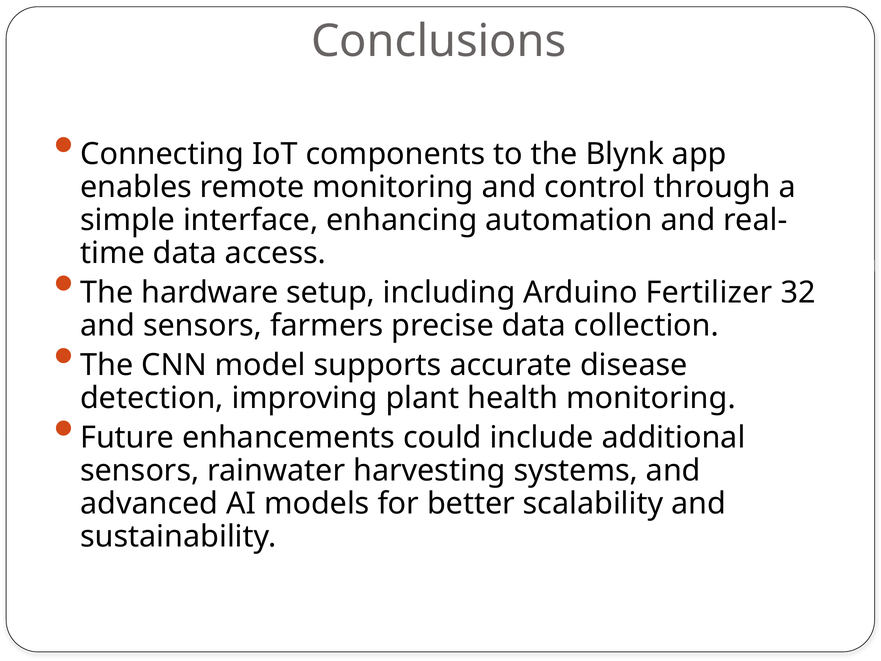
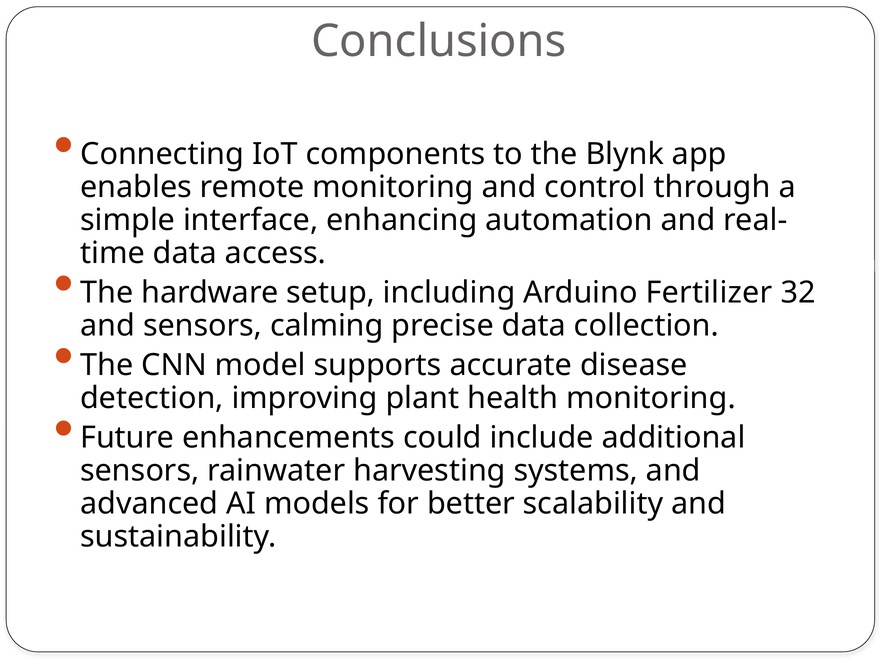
farmers: farmers -> calming
